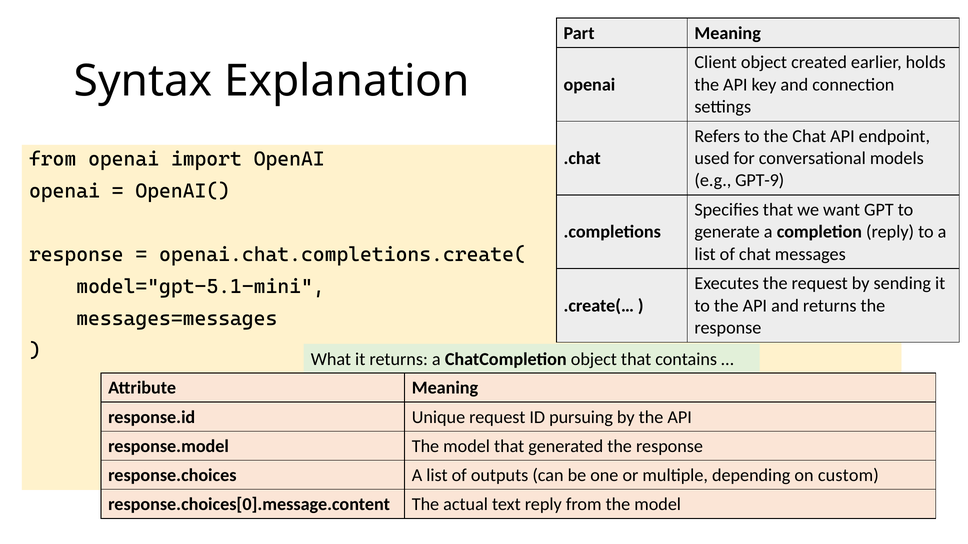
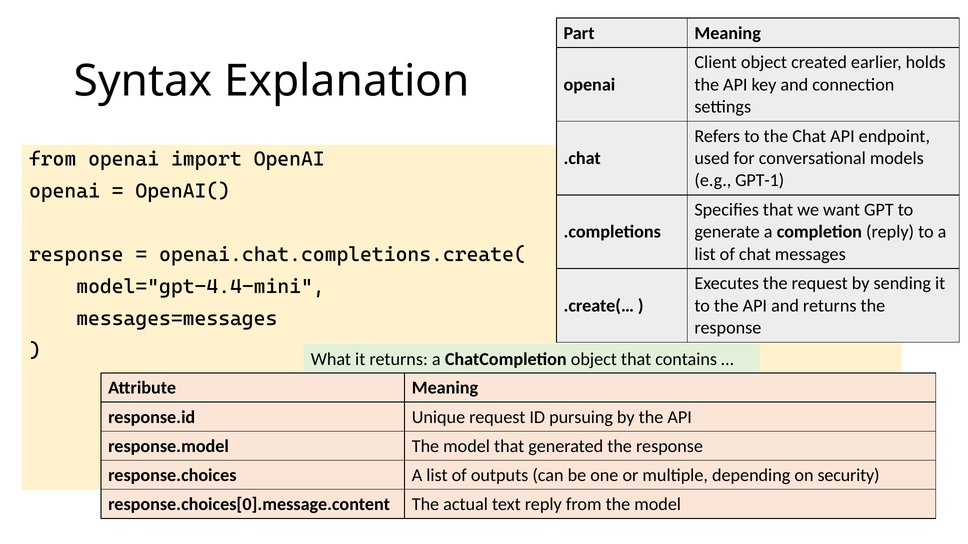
GPT-9: GPT-9 -> GPT-1
model="gpt-5.1-mini: model="gpt-5.1-mini -> model="gpt-4.4-mini
custom: custom -> security
